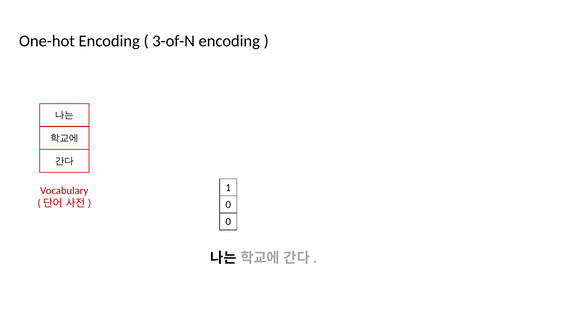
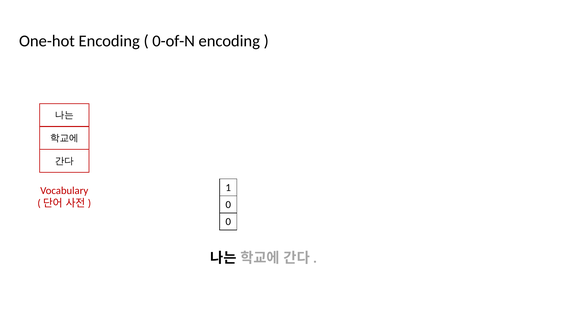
3-of-N: 3-of-N -> 0-of-N
